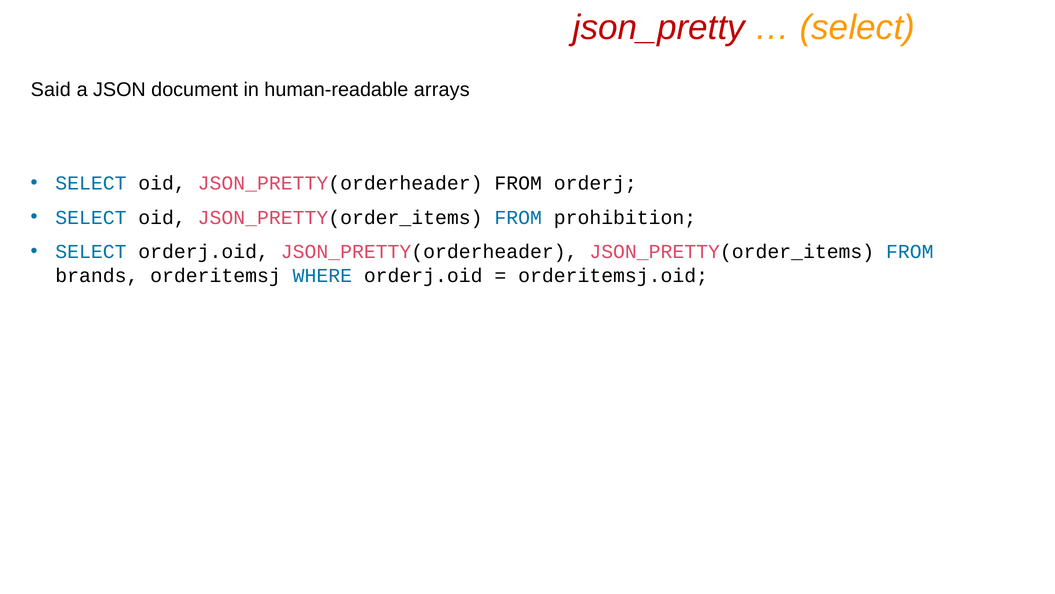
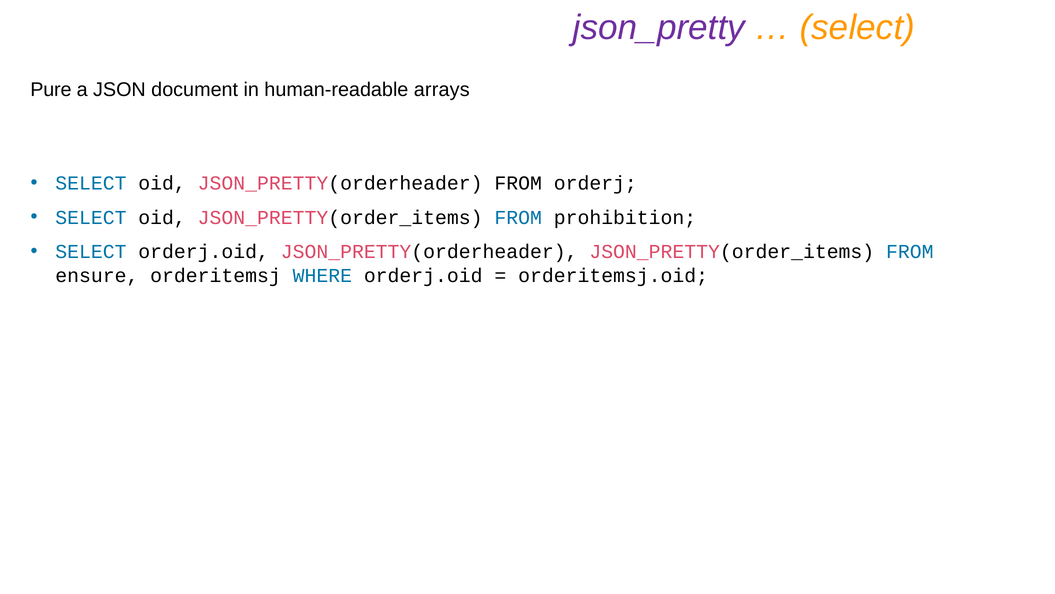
json_pretty colour: red -> purple
Said: Said -> Pure
brands: brands -> ensure
